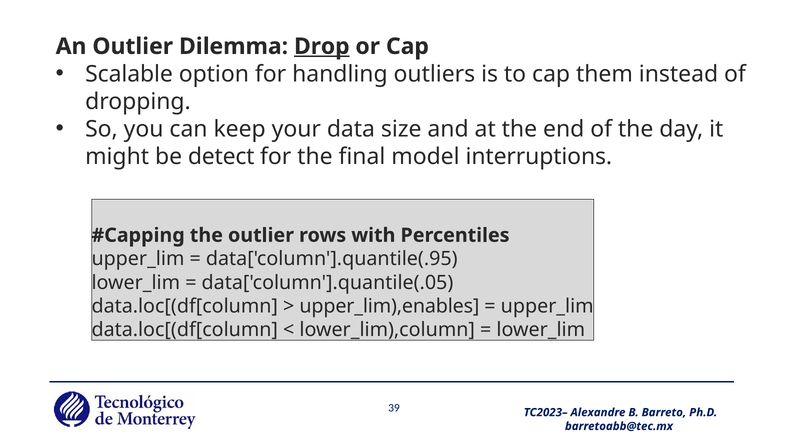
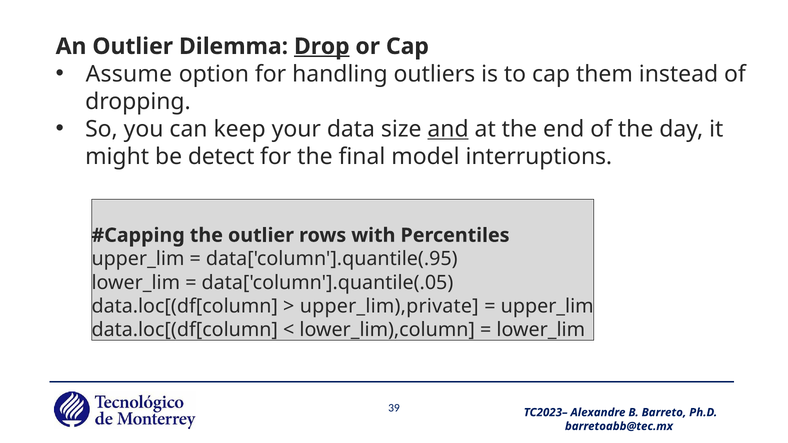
Scalable: Scalable -> Assume
and underline: none -> present
upper_lim),enables: upper_lim),enables -> upper_lim),private
